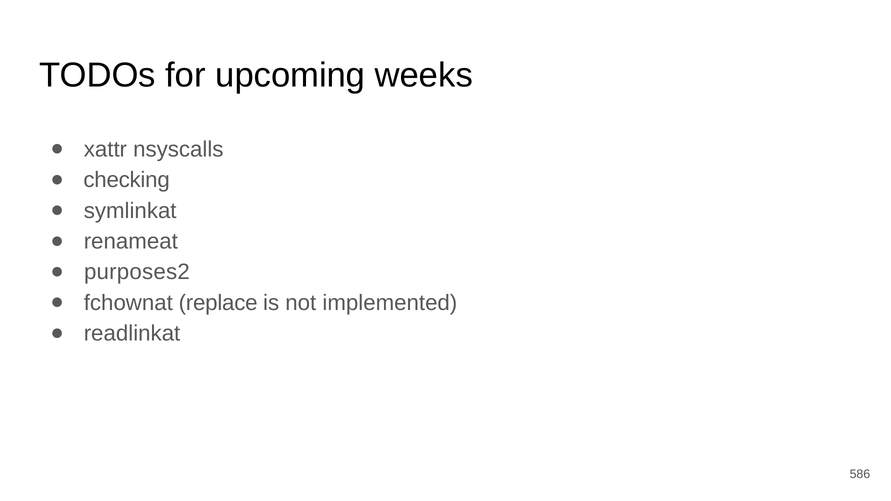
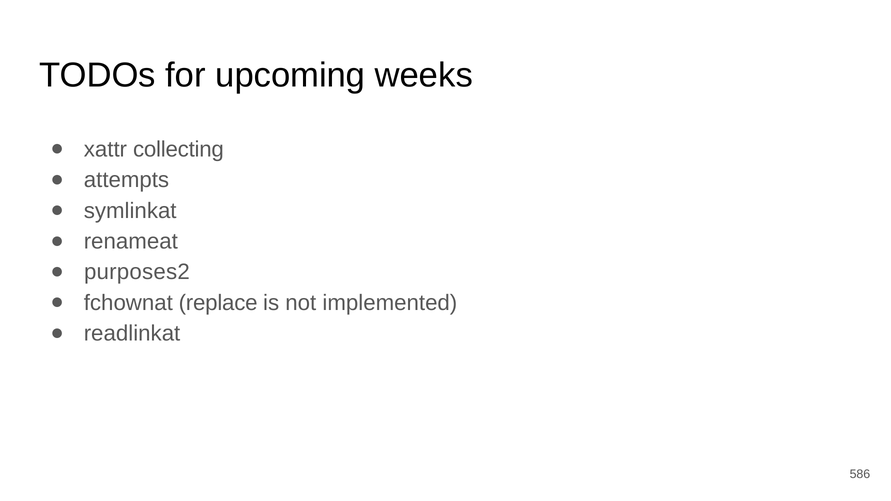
nsyscalls: nsyscalls -> collecting
checking: checking -> attempts
